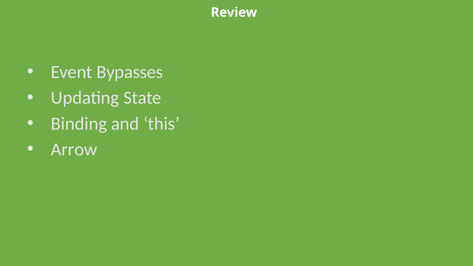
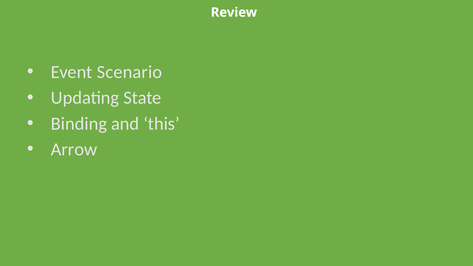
Bypasses: Bypasses -> Scenario
